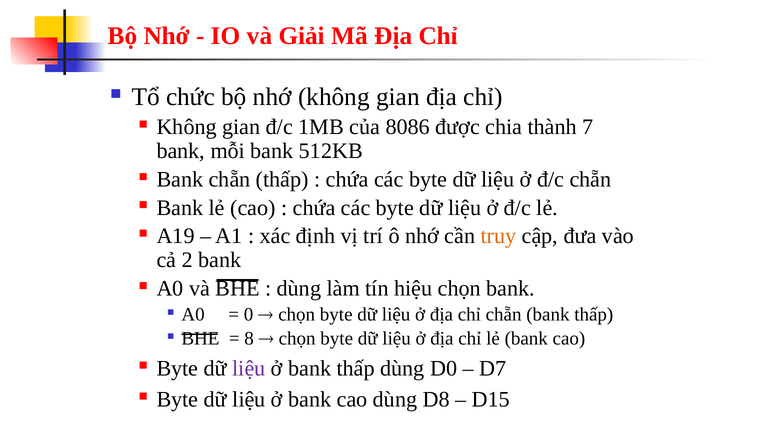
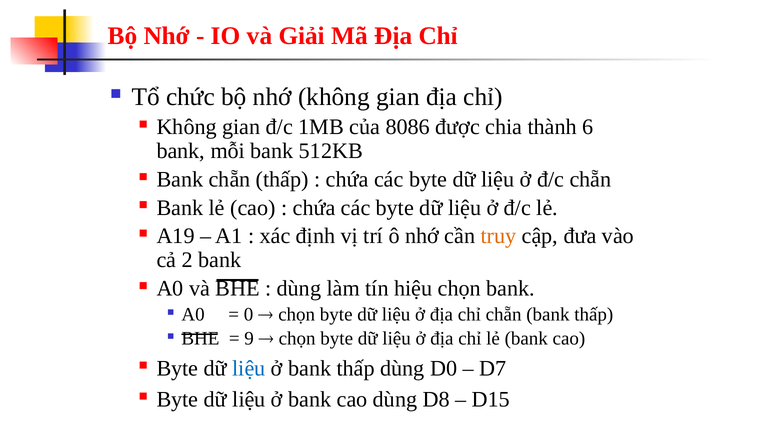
7: 7 -> 6
8: 8 -> 9
liệu at (249, 369) colour: purple -> blue
